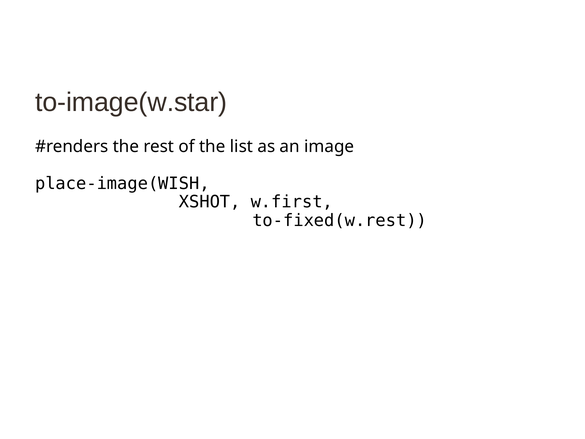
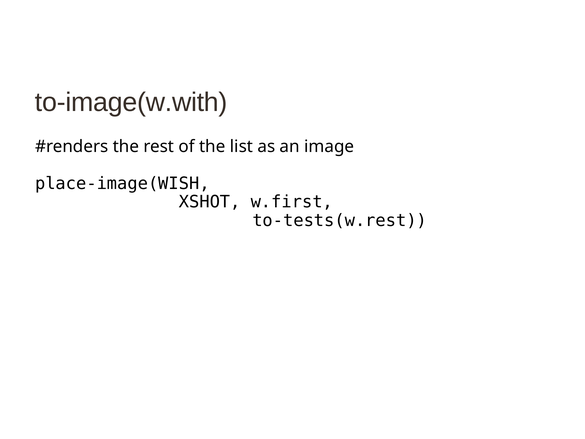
to-image(w.star: to-image(w.star -> to-image(w.with
to-fixed(w.rest: to-fixed(w.rest -> to-tests(w.rest
